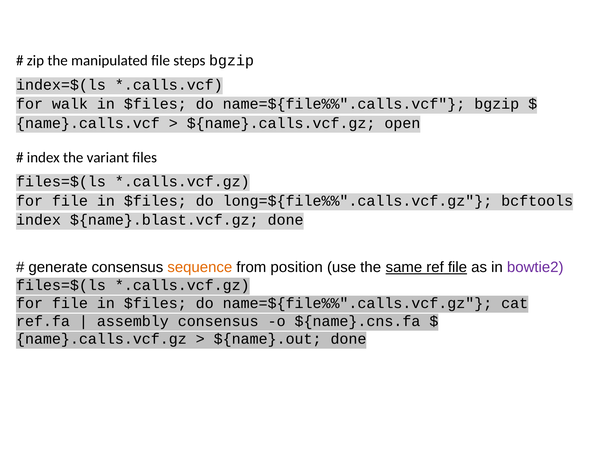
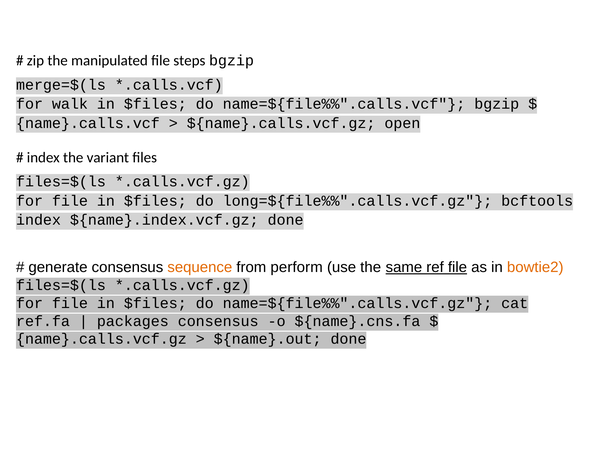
index=$(ls: index=$(ls -> merge=$(ls
${name}.blast.vcf.gz: ${name}.blast.vcf.gz -> ${name}.index.vcf.gz
position: position -> perform
bowtie2 colour: purple -> orange
assembly: assembly -> packages
